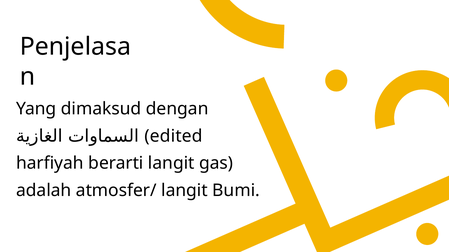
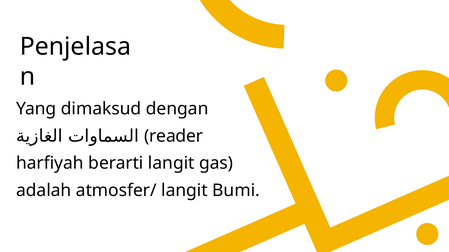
edited: edited -> reader
